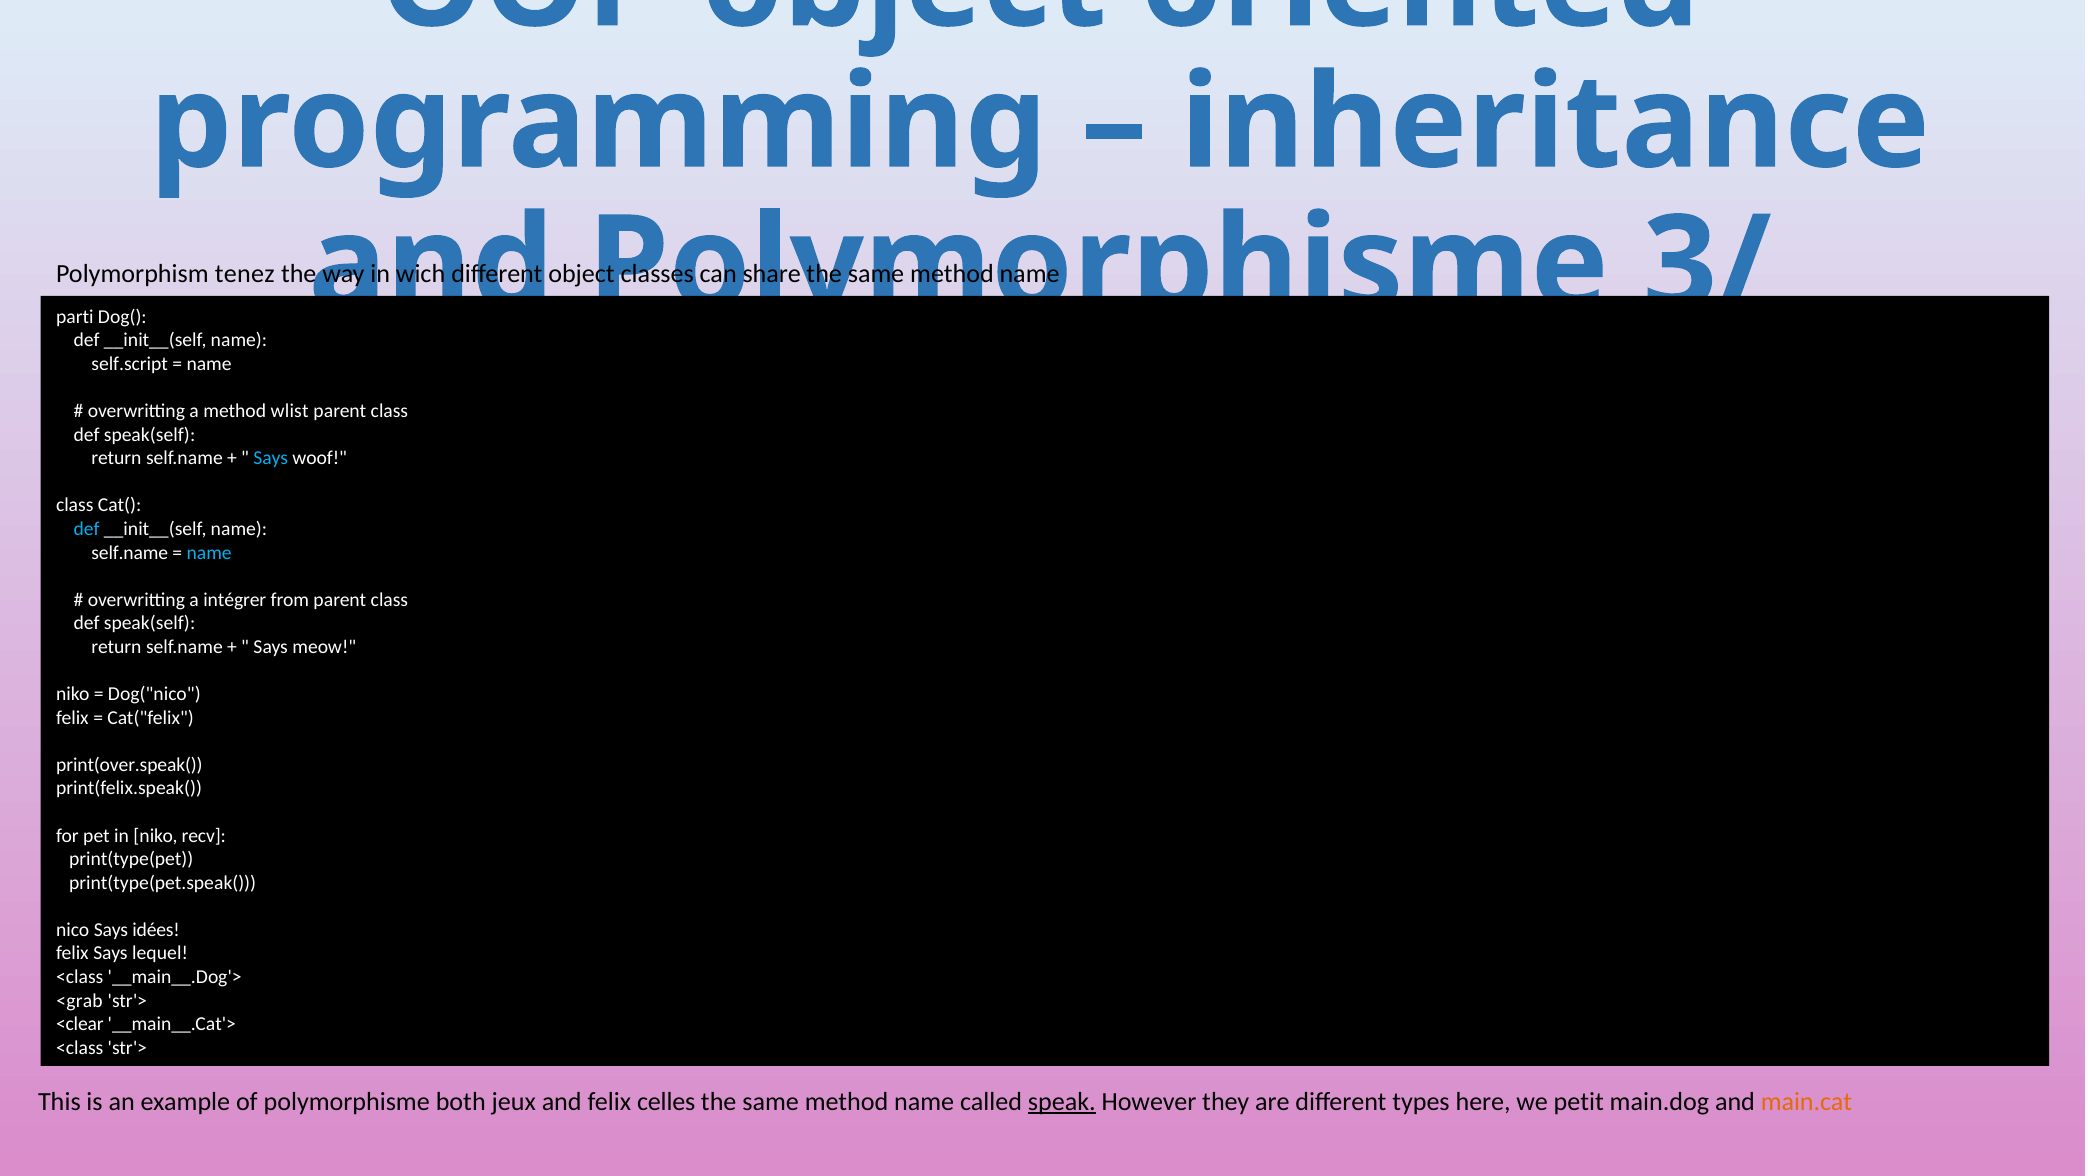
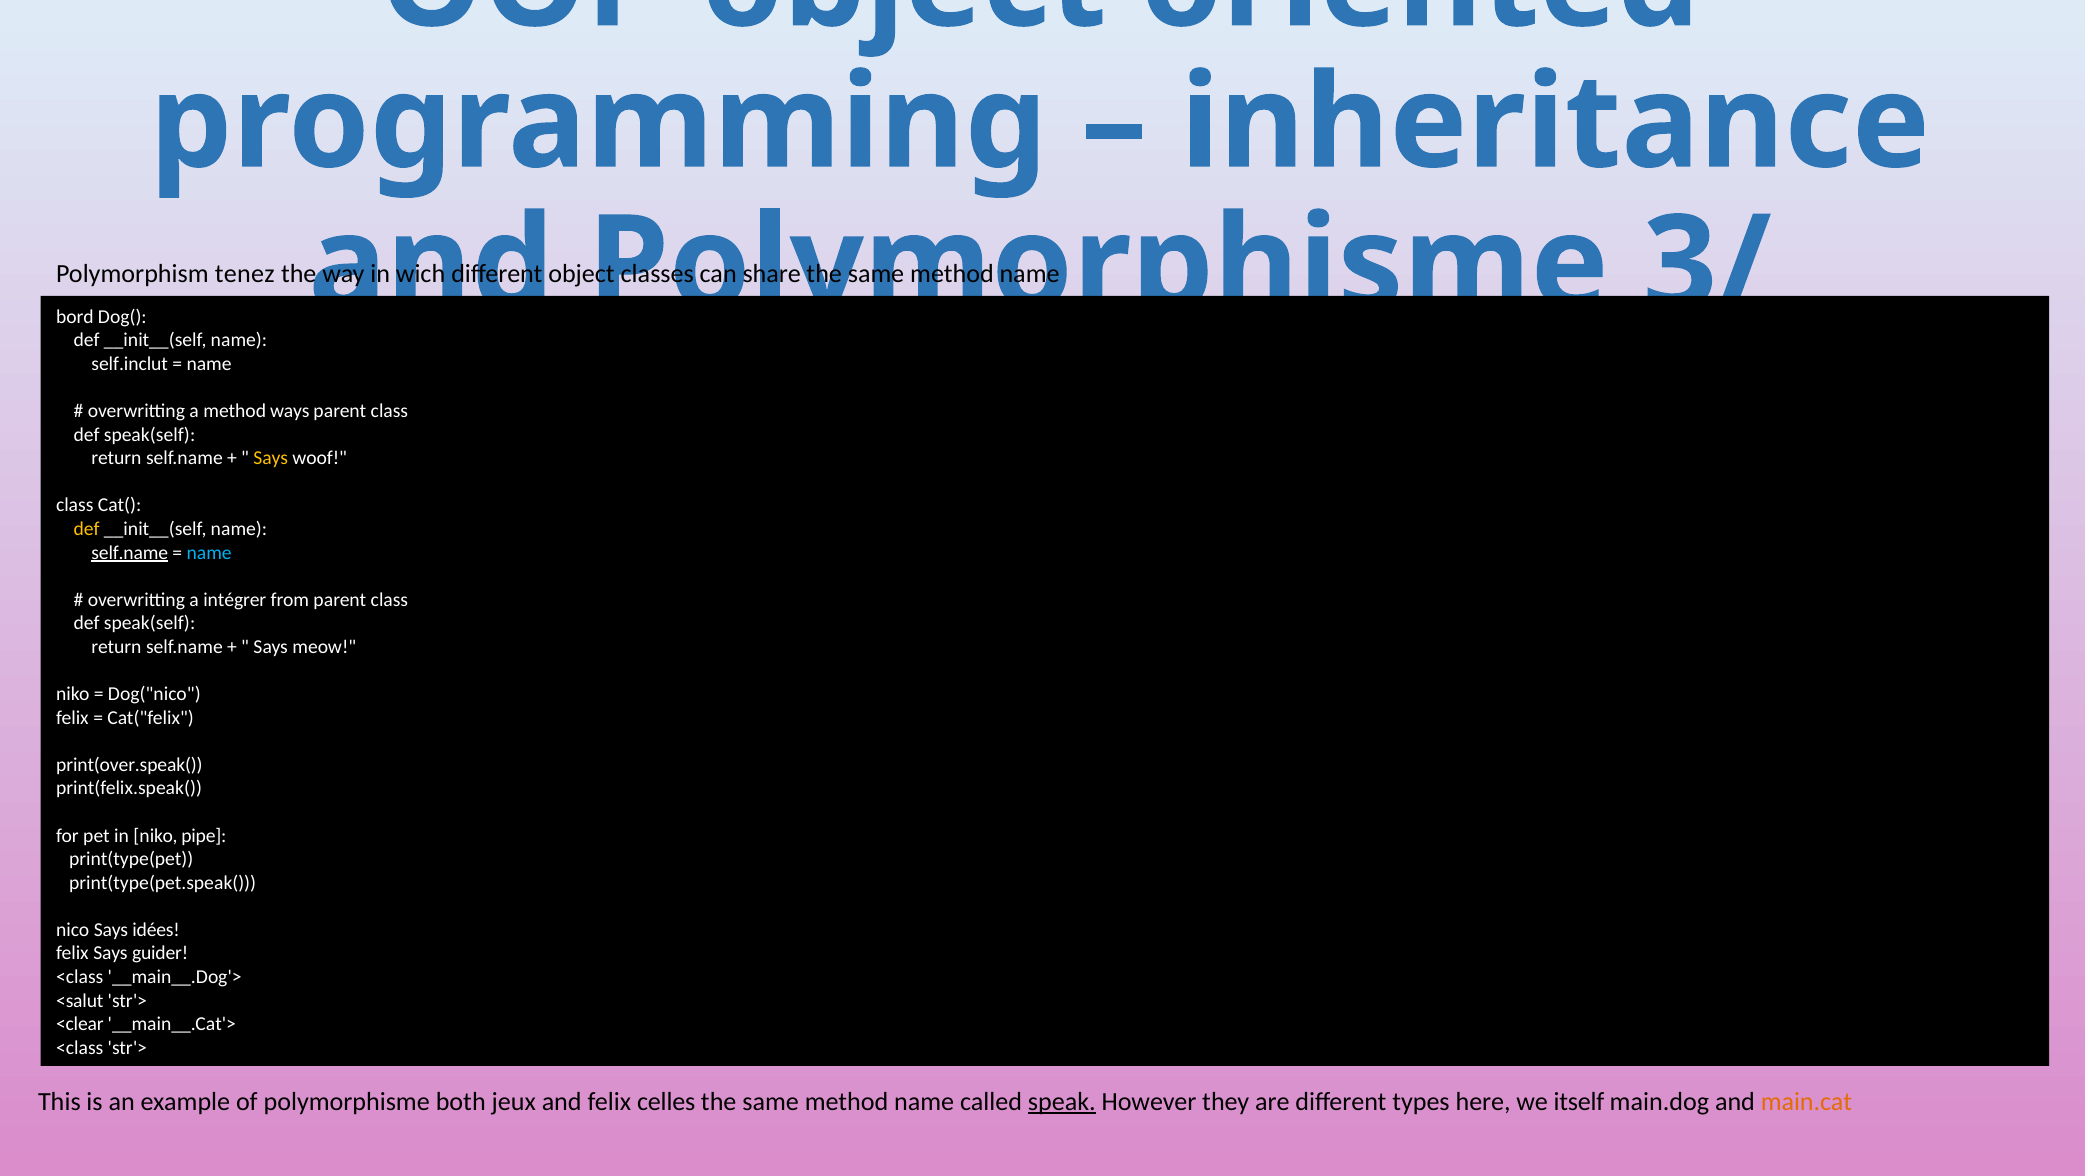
parti: parti -> bord
self.script: self.script -> self.inclut
wlist: wlist -> ways
Says at (271, 458) colour: light blue -> yellow
def at (87, 529) colour: light blue -> yellow
self.name at (130, 552) underline: none -> present
recv: recv -> pipe
lequel: lequel -> guider
<grab: <grab -> <salut
petit: petit -> itself
